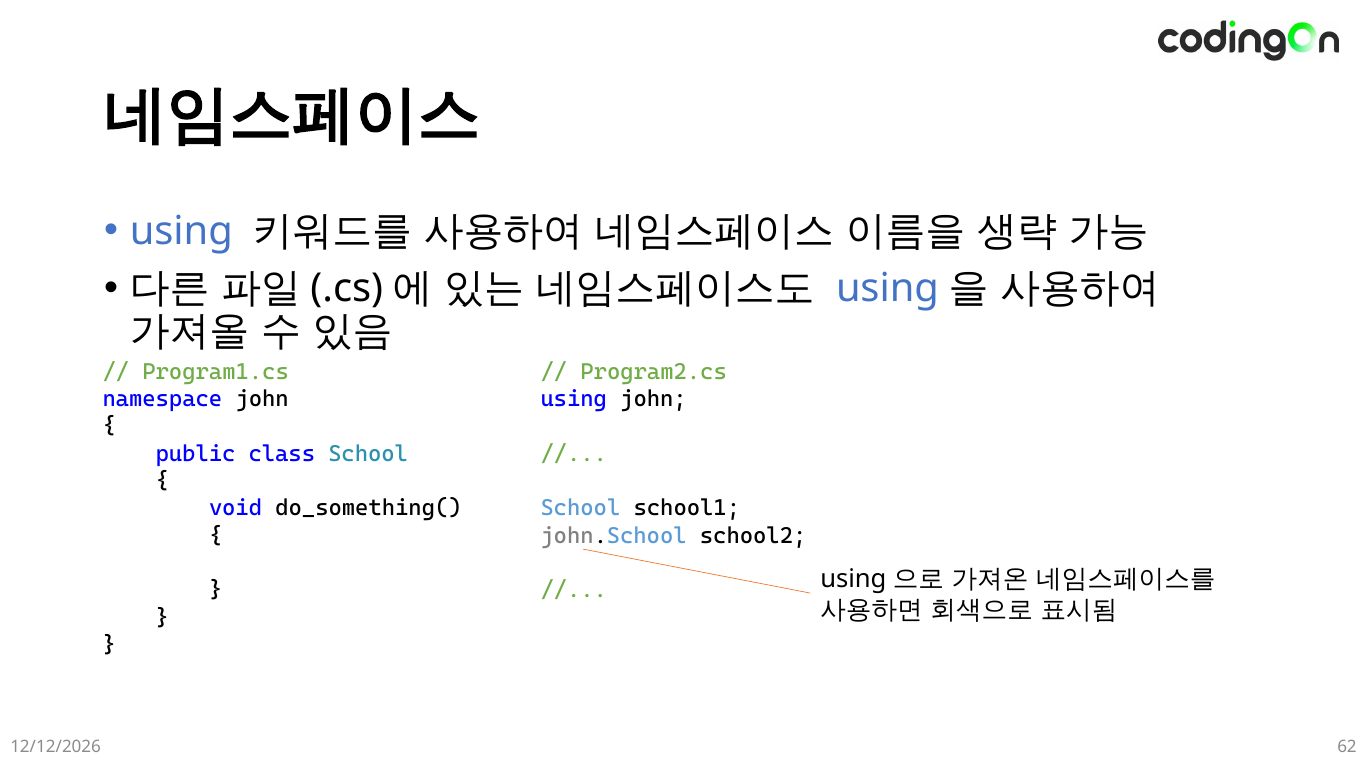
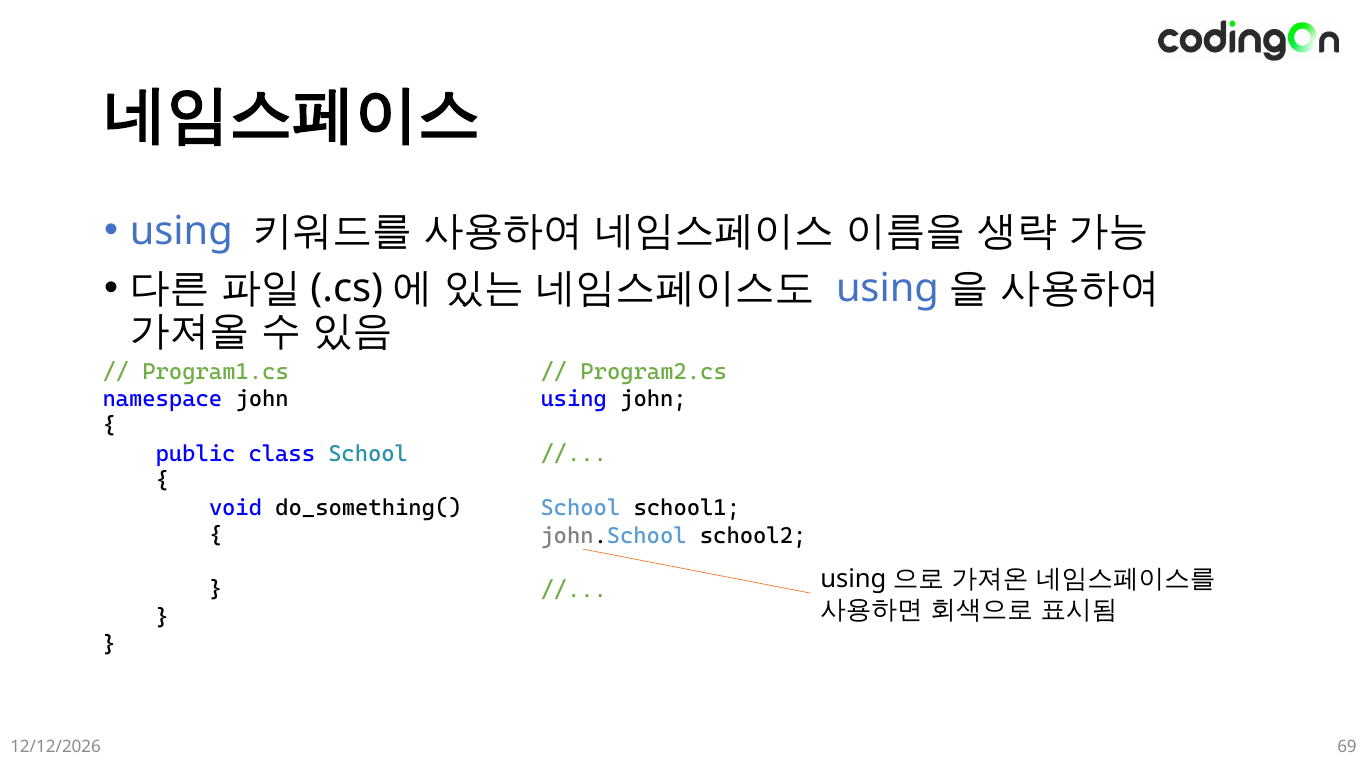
62: 62 -> 69
